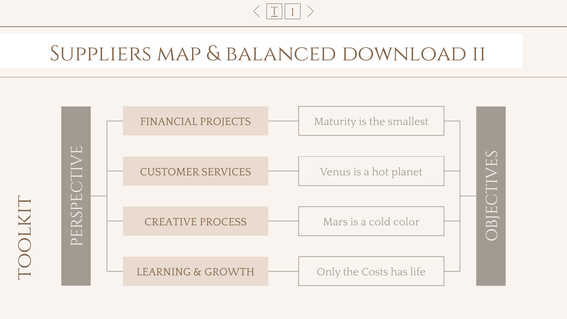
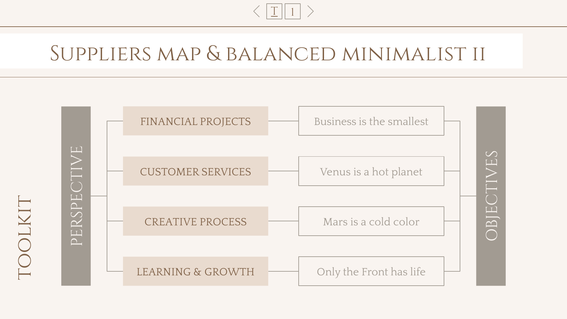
download: download -> minimalist
Maturity: Maturity -> Business
Costs: Costs -> Front
